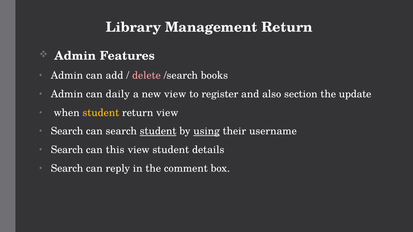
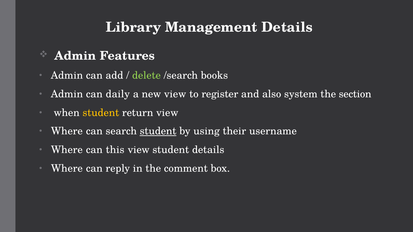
Management Return: Return -> Details
delete colour: pink -> light green
section: section -> system
update: update -> section
Search at (67, 131): Search -> Where
using underline: present -> none
Search at (67, 150): Search -> Where
Search at (67, 169): Search -> Where
